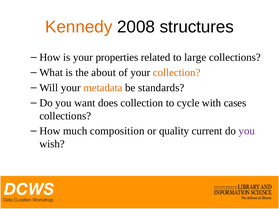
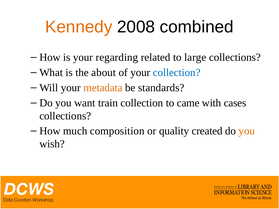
structures: structures -> combined
properties: properties -> regarding
collection at (177, 73) colour: orange -> blue
does: does -> train
cycle: cycle -> came
current: current -> created
you at (247, 131) colour: purple -> orange
